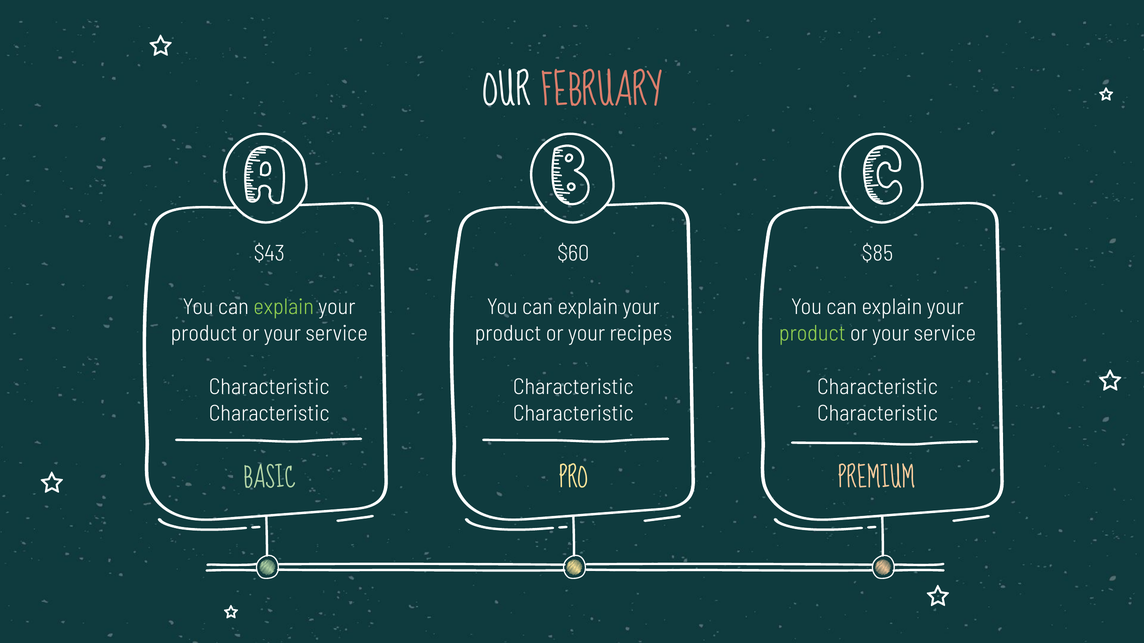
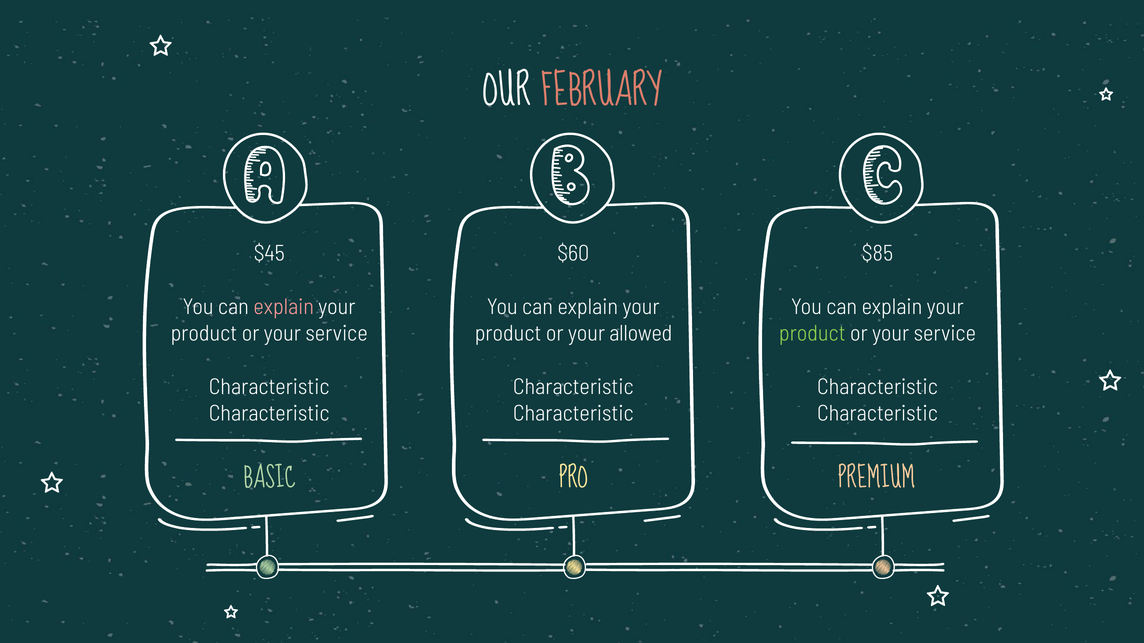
$43: $43 -> $45
explain at (284, 307) colour: light green -> pink
recipes: recipes -> allowed
